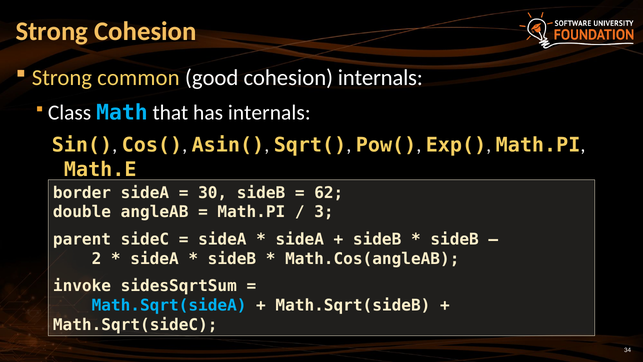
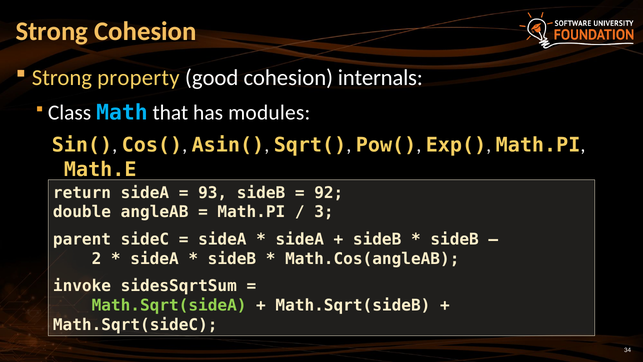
common: common -> property
has internals: internals -> modules
border: border -> return
30: 30 -> 93
62: 62 -> 92
Math.Sqrt(sideA colour: light blue -> light green
